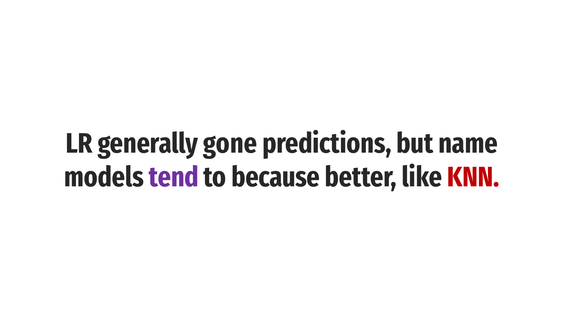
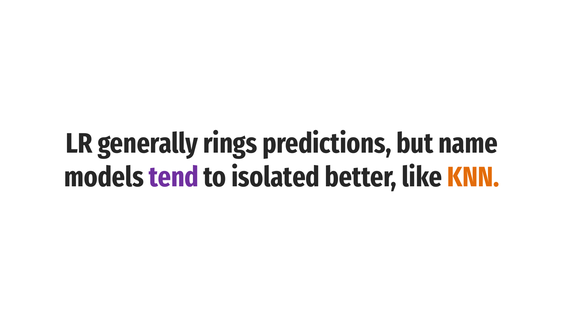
gone: gone -> rings
because: because -> isolated
KNN colour: red -> orange
